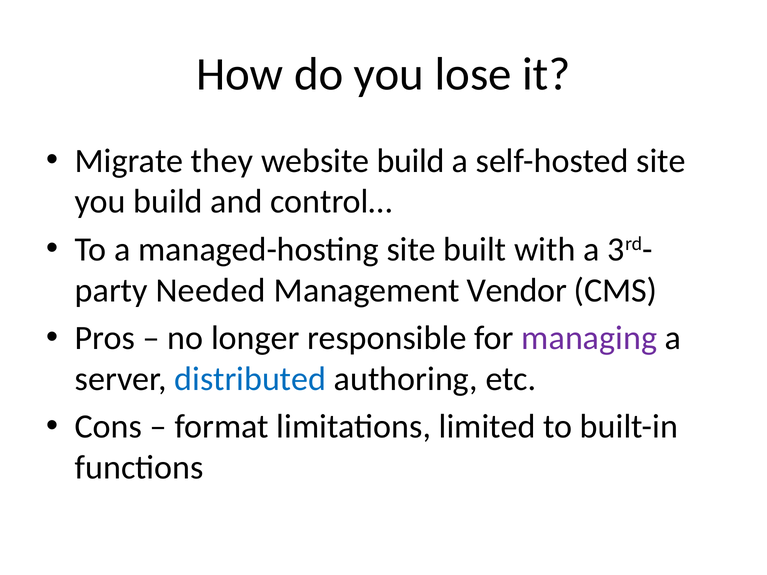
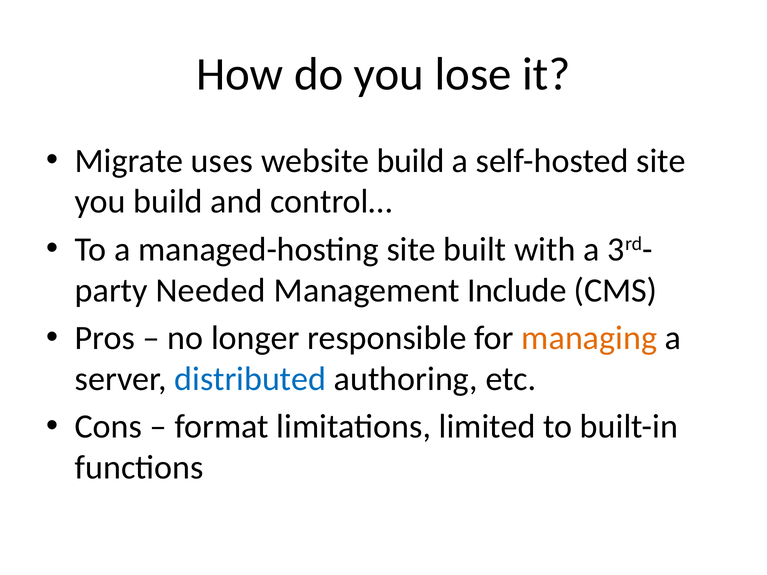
they: they -> uses
Vendor: Vendor -> Include
managing colour: purple -> orange
